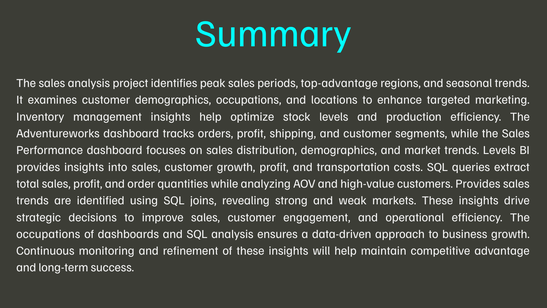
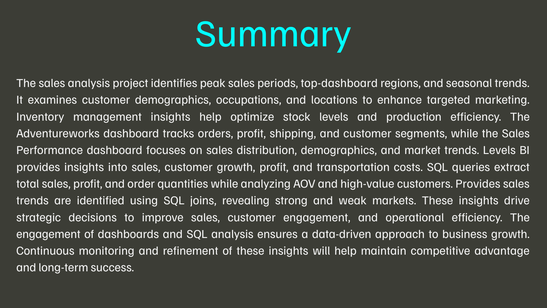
top-advantage: top-advantage -> top-dashboard
occupations at (48, 234): occupations -> engagement
